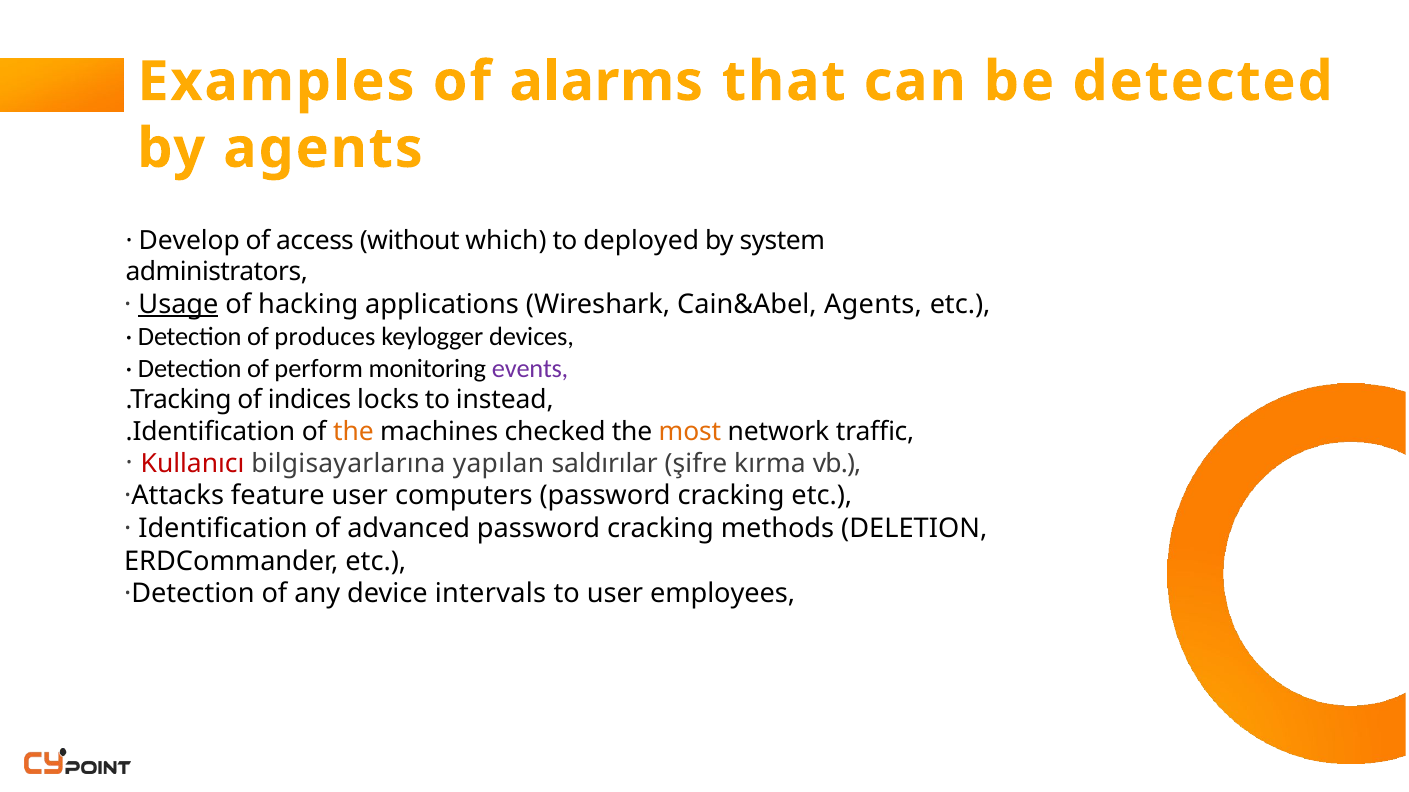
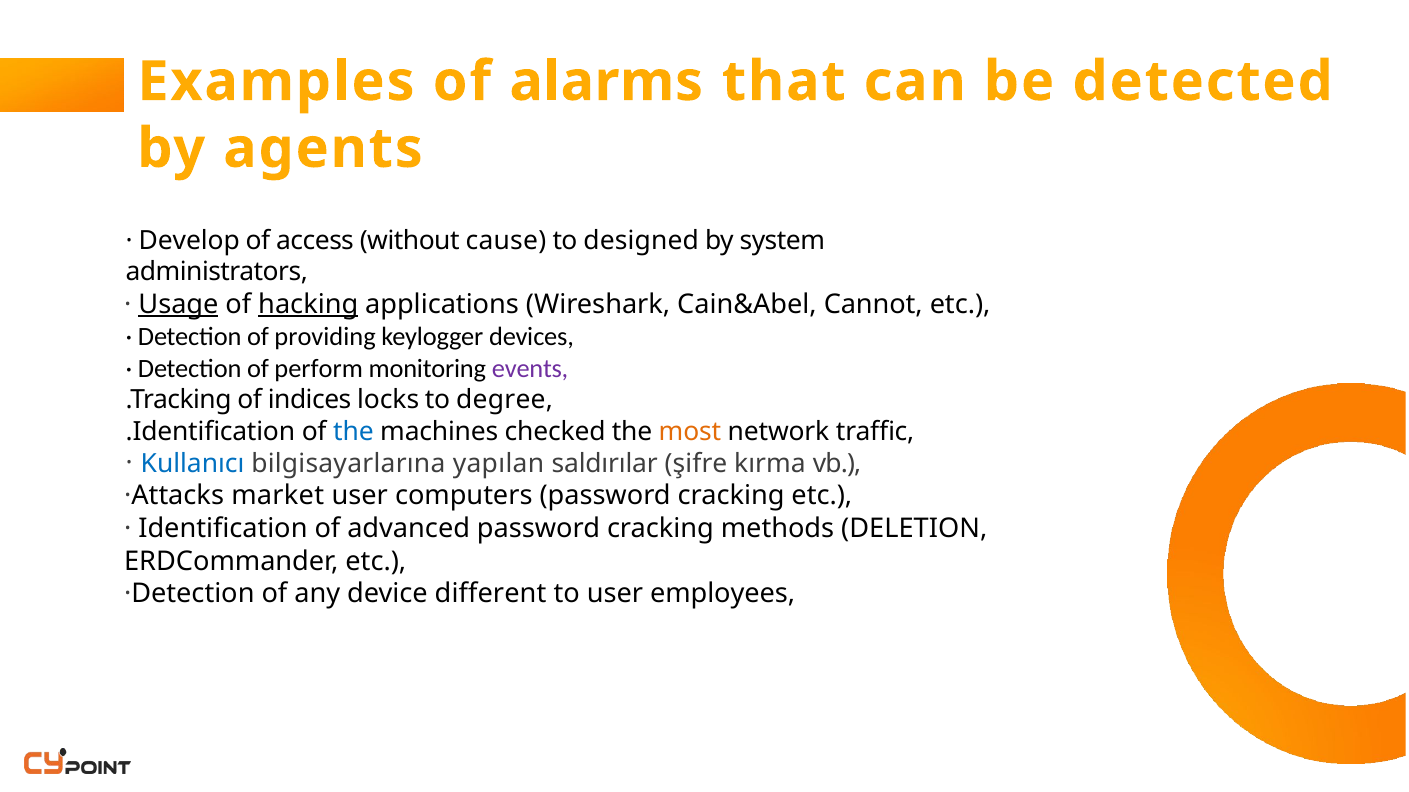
which: which -> cause
deployed: deployed -> designed
hacking underline: none -> present
Cain&Abel Agents: Agents -> Cannot
produces: produces -> providing
instead: instead -> degree
the at (353, 432) colour: orange -> blue
Kullanıcı colour: red -> blue
feature: feature -> market
intervals: intervals -> different
